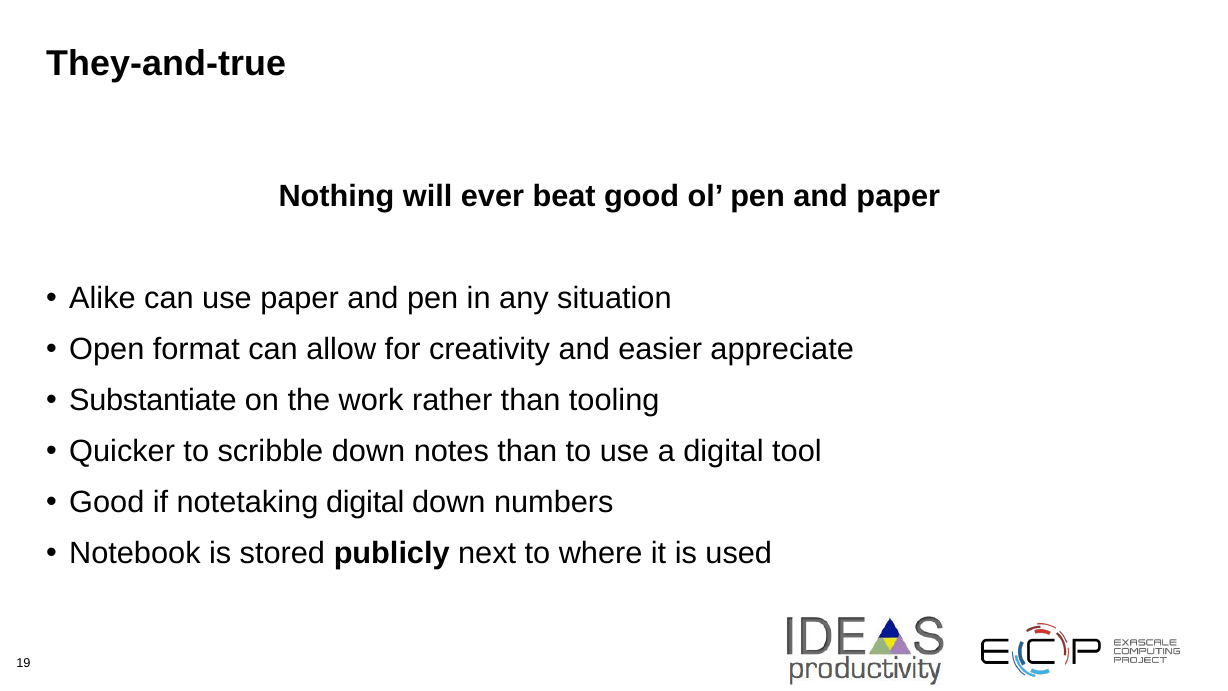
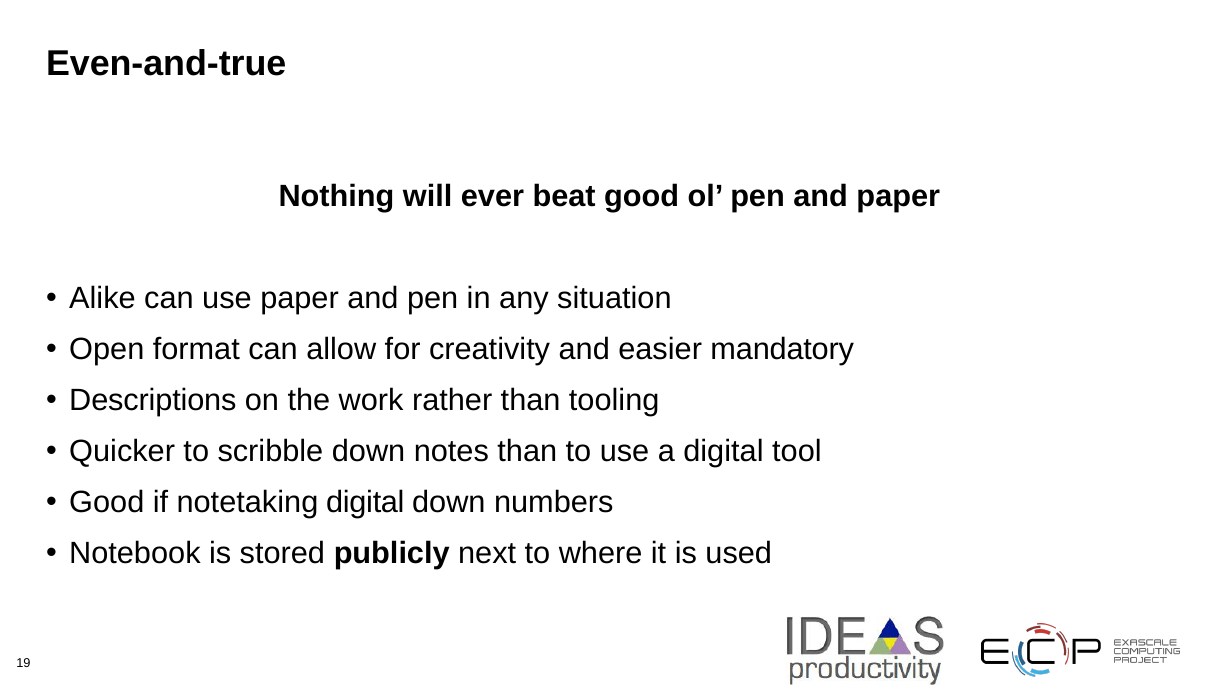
They-and-true: They-and-true -> Even-and-true
appreciate: appreciate -> mandatory
Substantiate: Substantiate -> Descriptions
